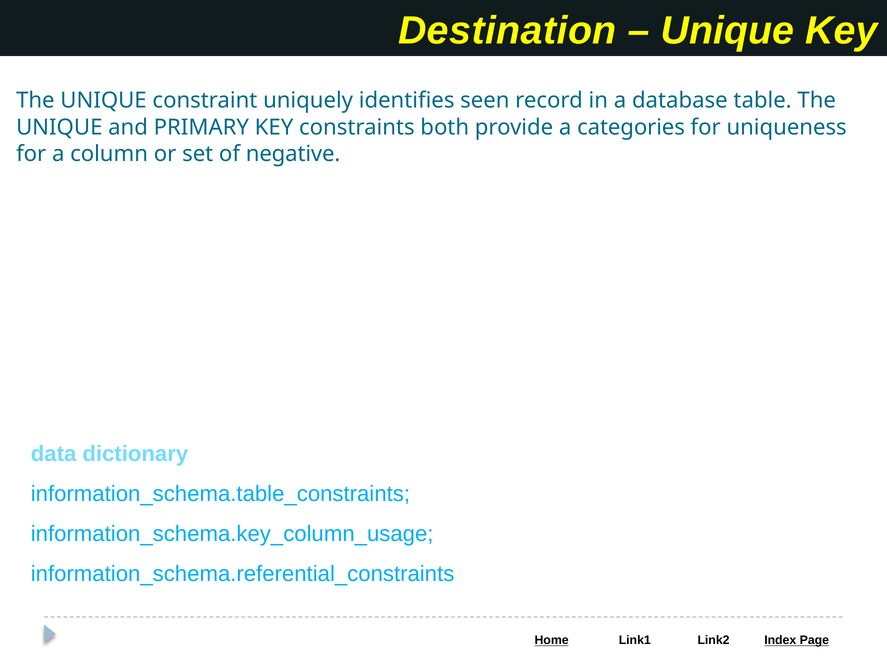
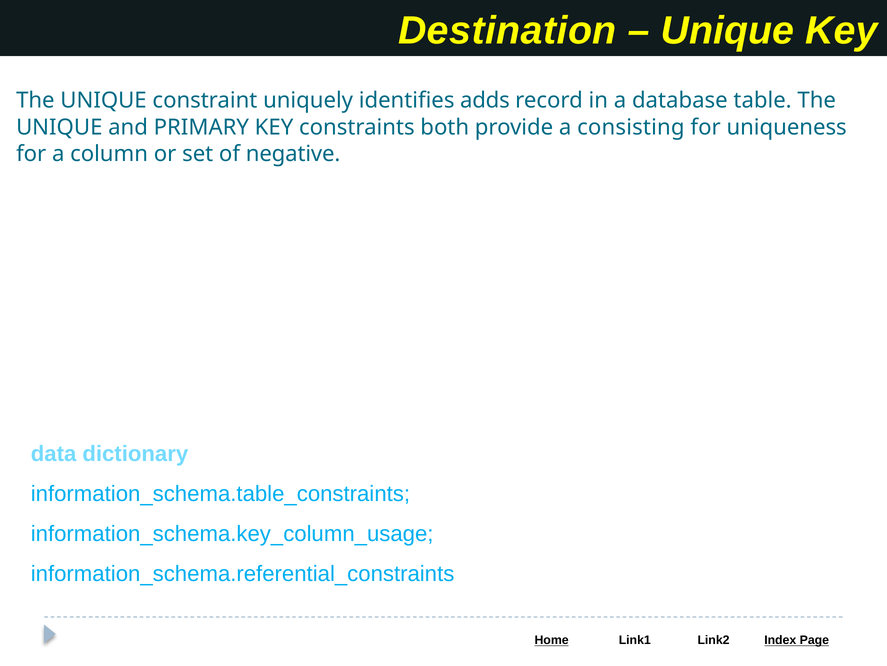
seen: seen -> adds
categories: categories -> consisting
